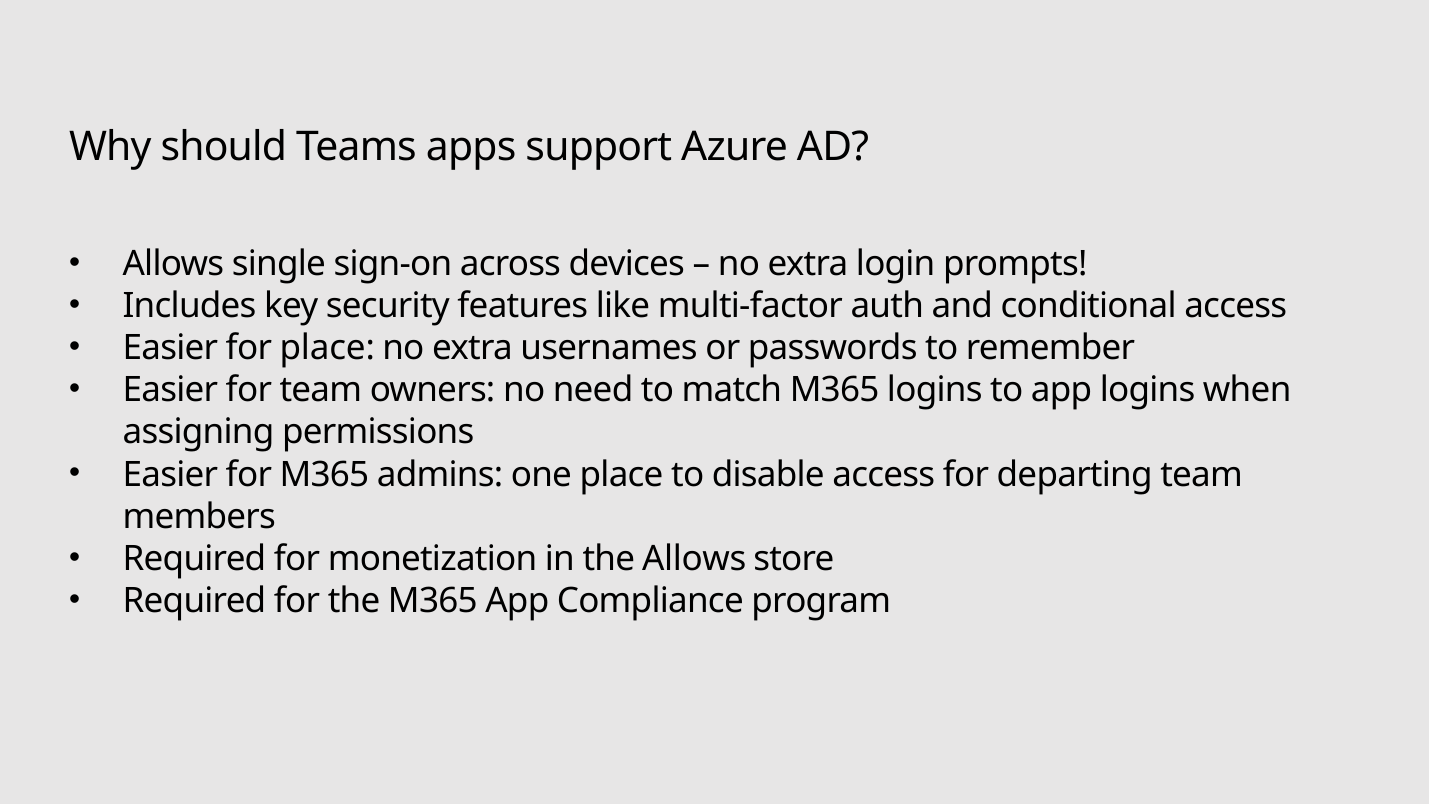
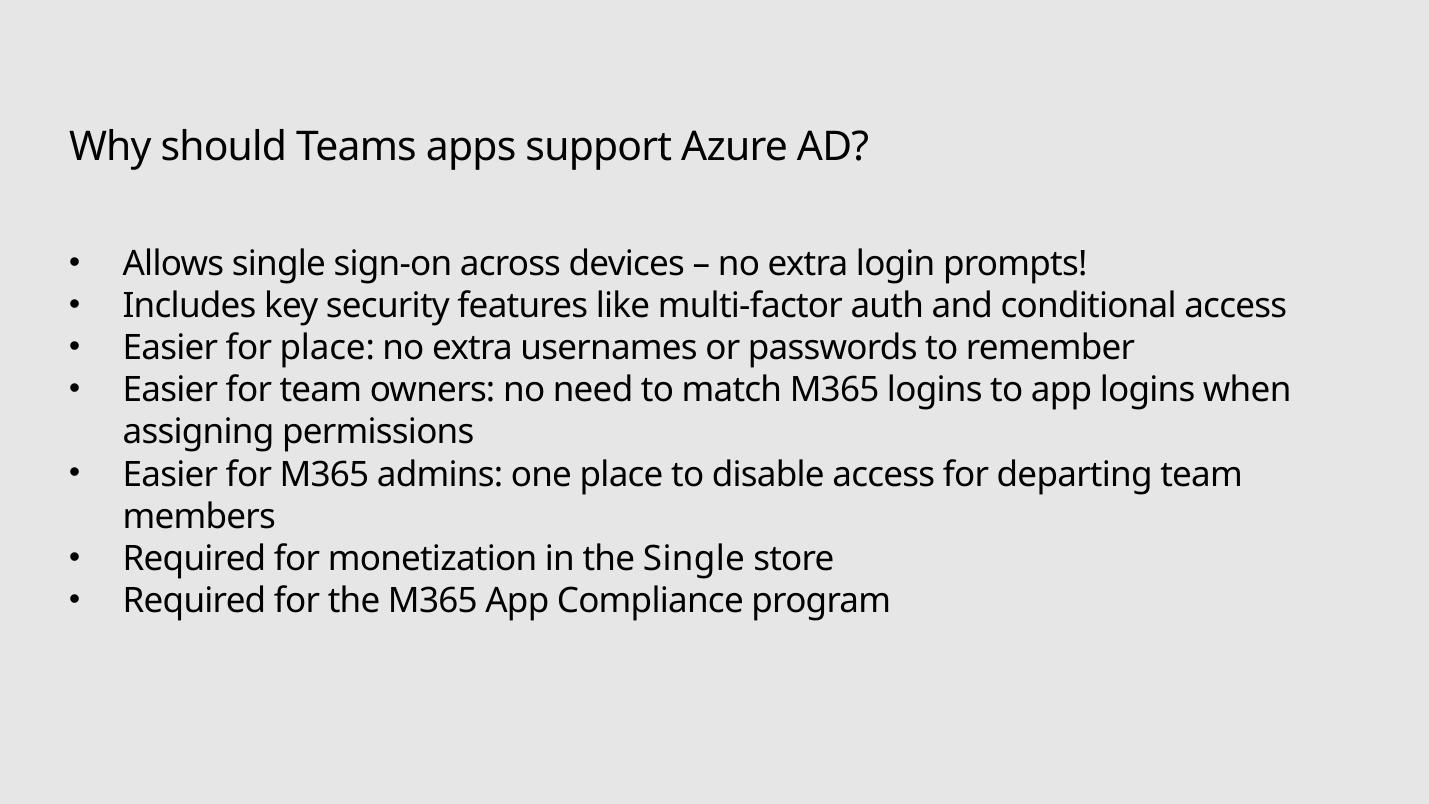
the Allows: Allows -> Single
